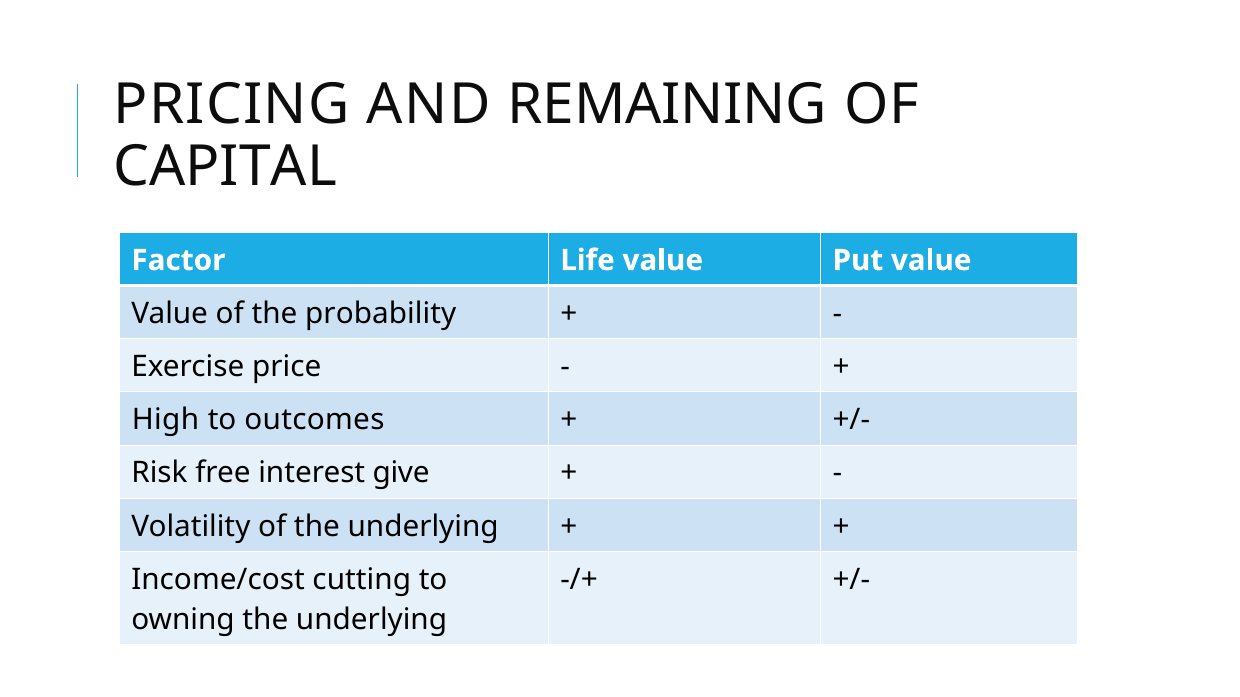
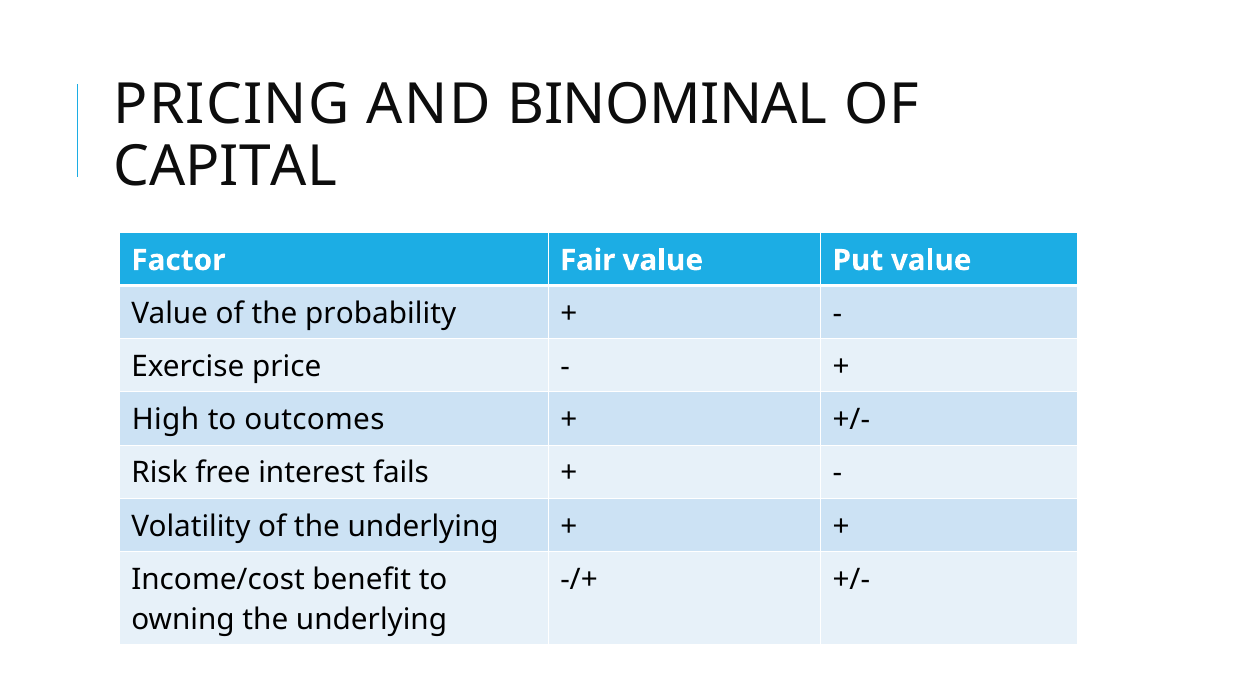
REMAINING: REMAINING -> BINOMINAL
Life: Life -> Fair
give: give -> fails
cutting: cutting -> benefit
